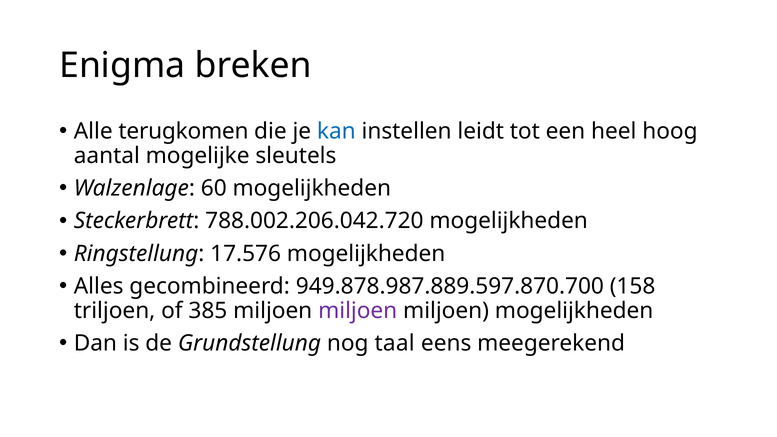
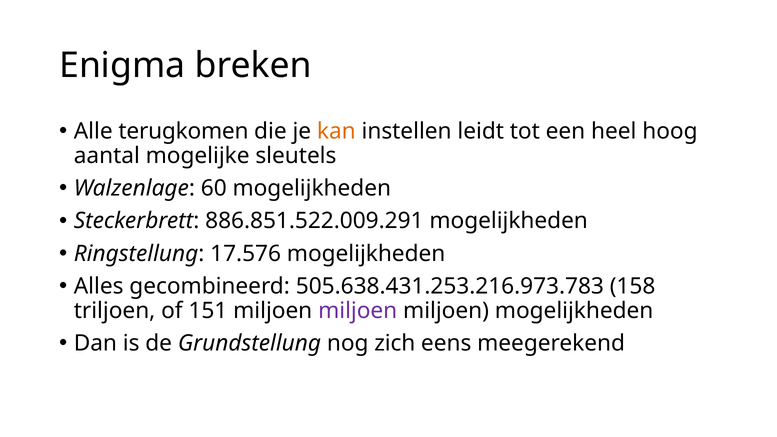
kan colour: blue -> orange
788.002.206.042.720: 788.002.206.042.720 -> 886.851.522.009.291
949.878.987.889.597.870.700: 949.878.987.889.597.870.700 -> 505.638.431.253.216.973.783
385: 385 -> 151
taal: taal -> zich
